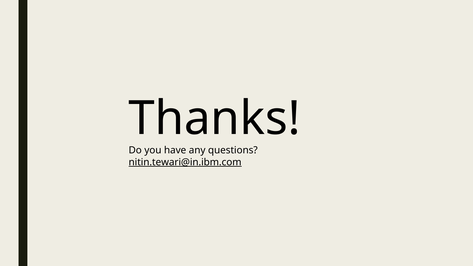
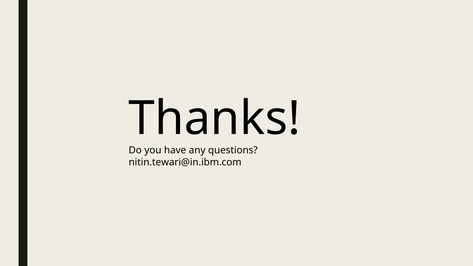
nitin.tewari@in.ibm.com underline: present -> none
